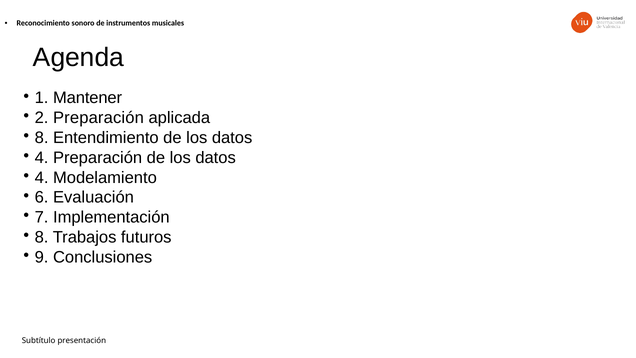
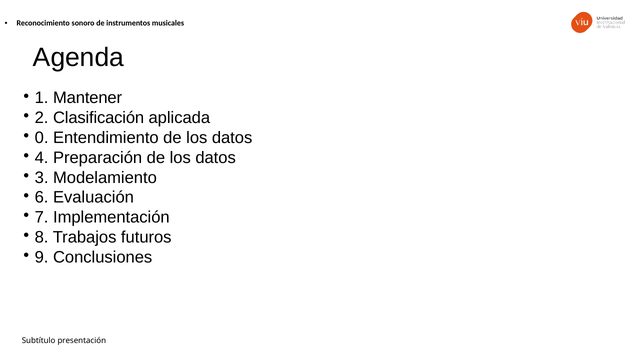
2 Preparación: Preparación -> Clasificación
8 at (42, 138): 8 -> 0
4 at (42, 177): 4 -> 3
